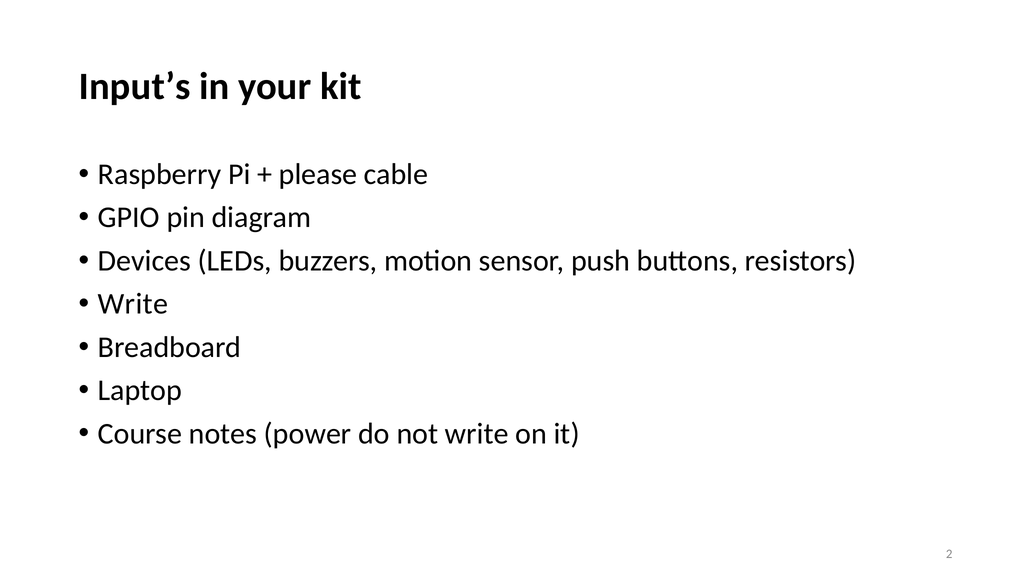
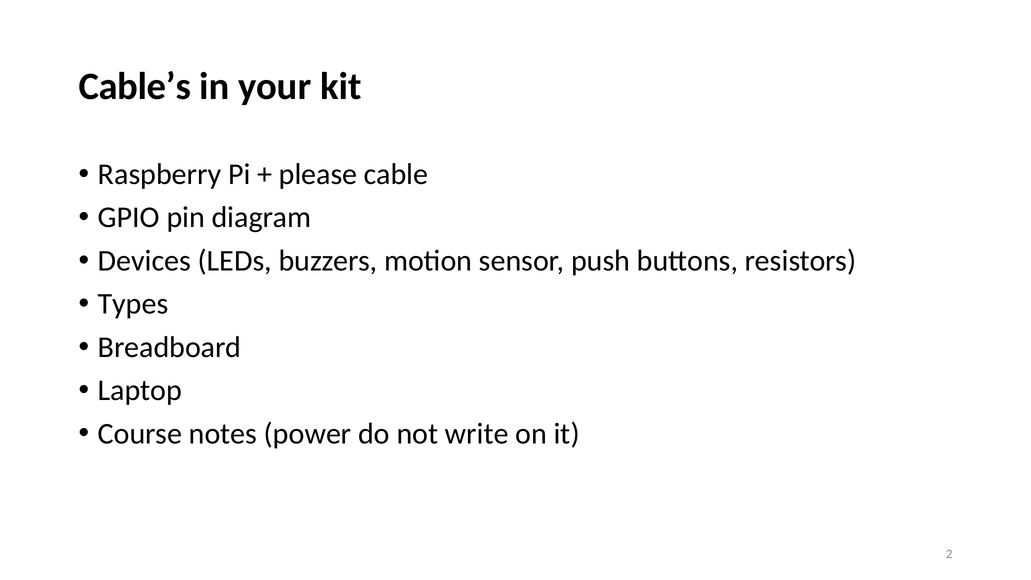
Input’s: Input’s -> Cable’s
Write at (133, 304): Write -> Types
